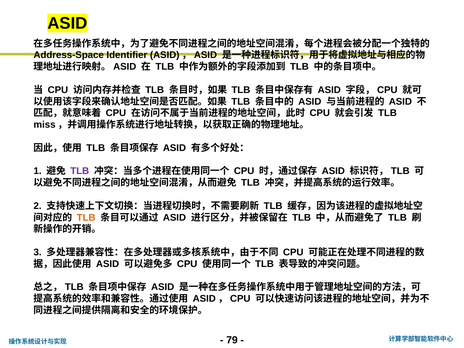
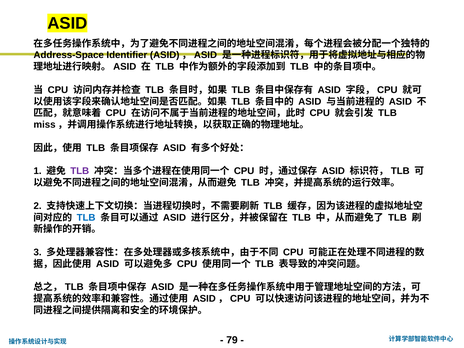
TLB at (86, 218) colour: orange -> blue
